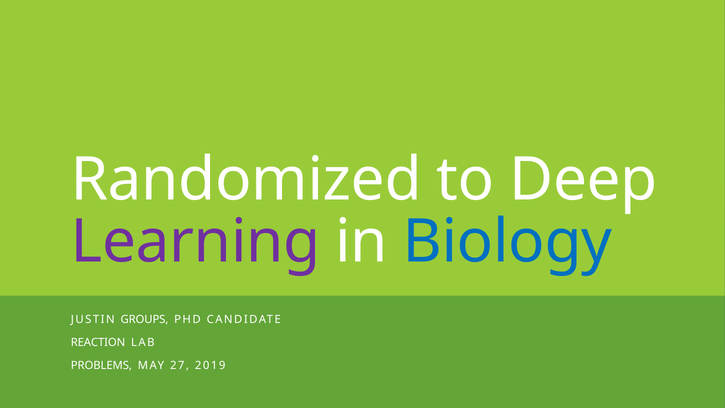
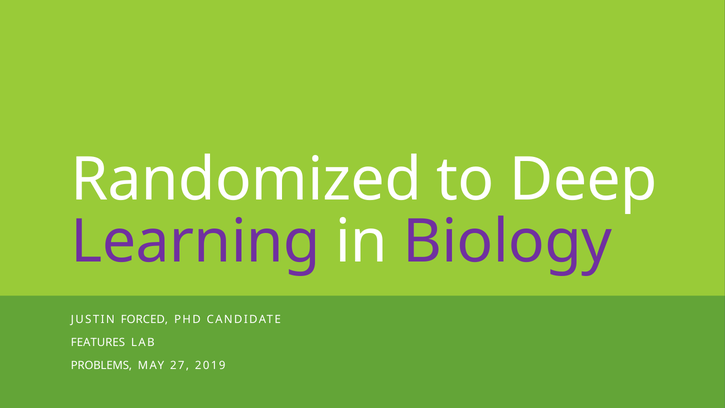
Biology colour: blue -> purple
GROUPS: GROUPS -> FORCED
REACTION: REACTION -> FEATURES
